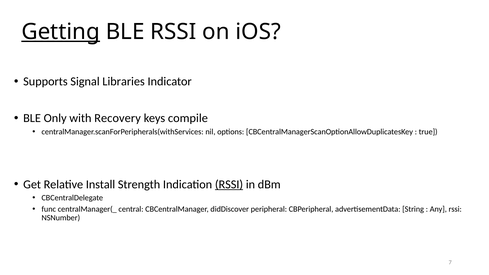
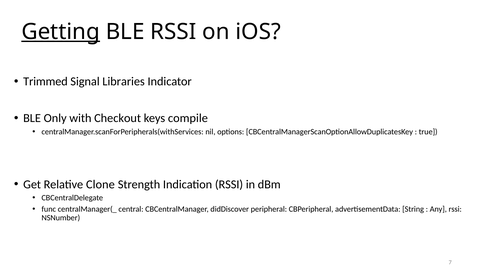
Supports: Supports -> Trimmed
Recovery: Recovery -> Checkout
Install: Install -> Clone
RSSI at (229, 184) underline: present -> none
